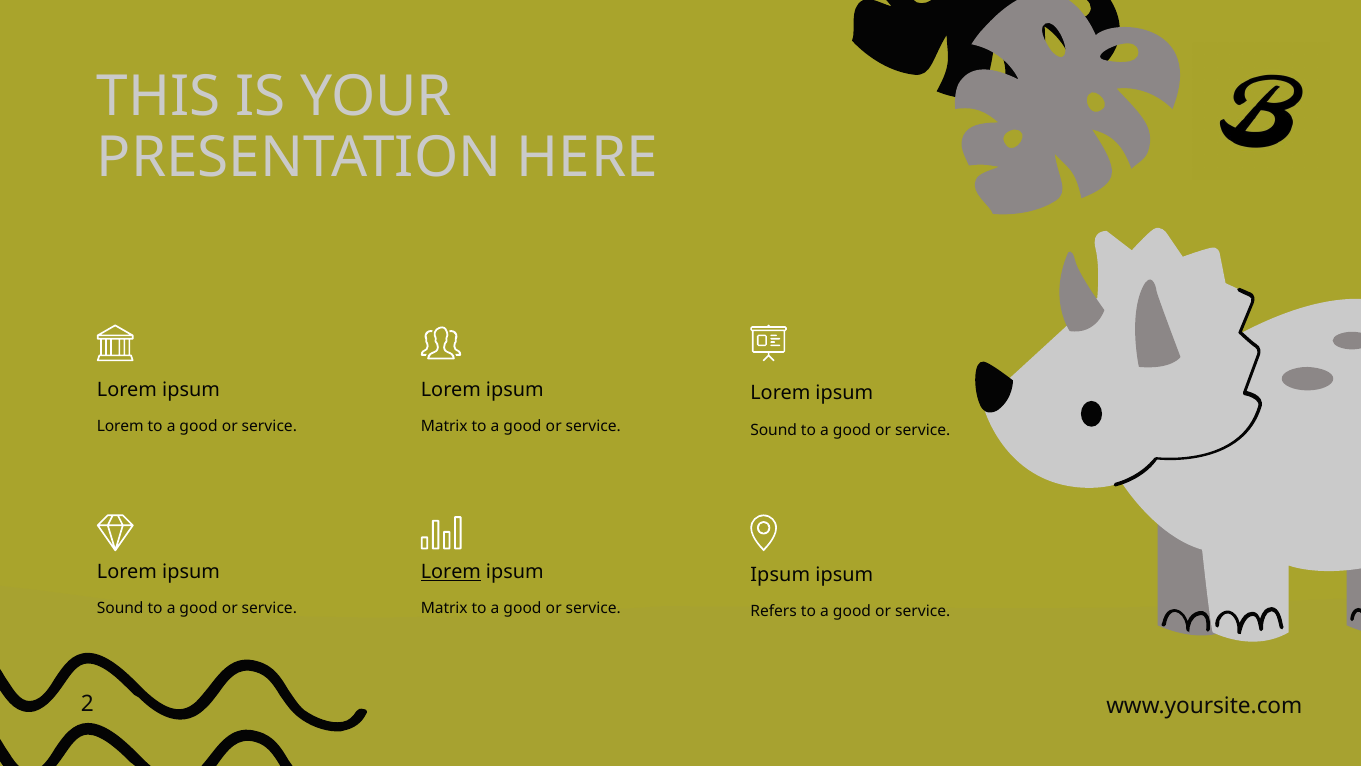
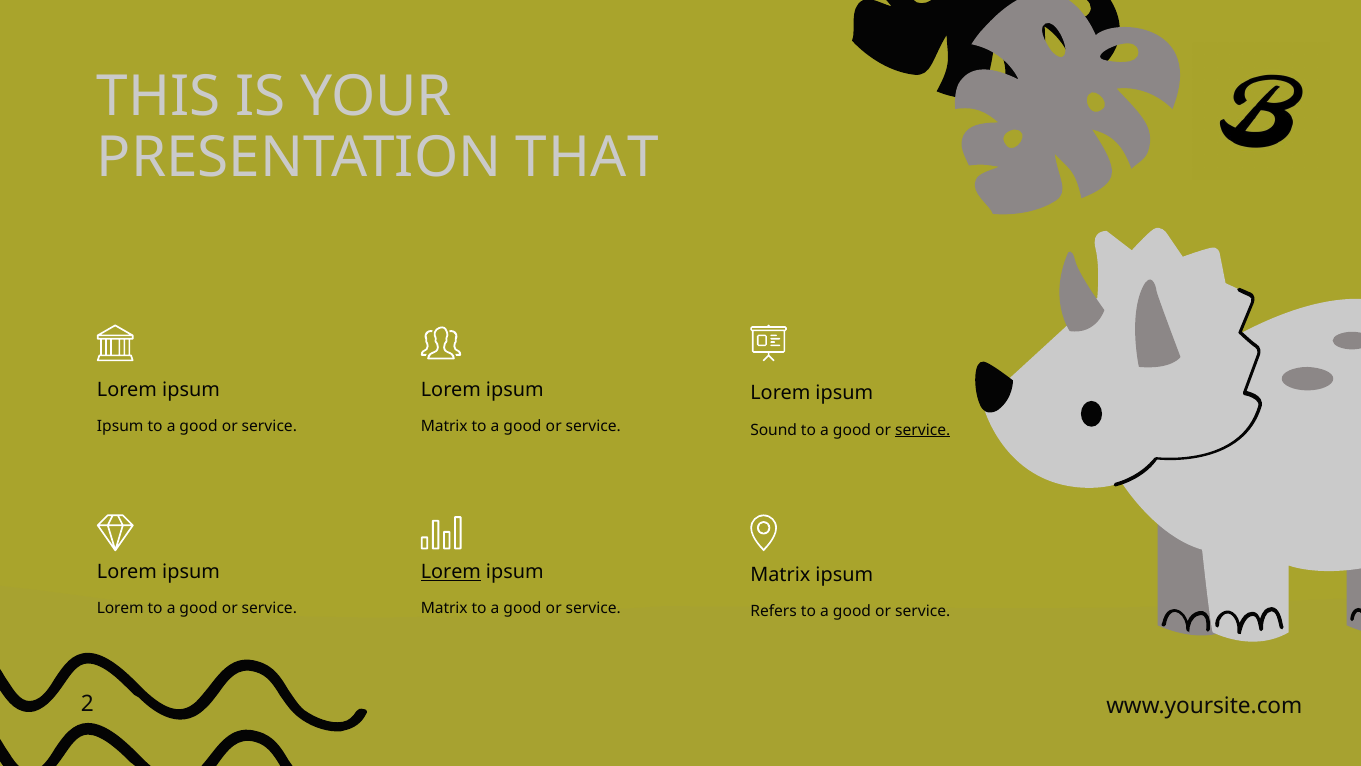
HERE: HERE -> THAT
Lorem at (120, 426): Lorem -> Ipsum
service at (923, 430) underline: none -> present
Ipsum at (780, 575): Ipsum -> Matrix
Sound at (120, 608): Sound -> Lorem
